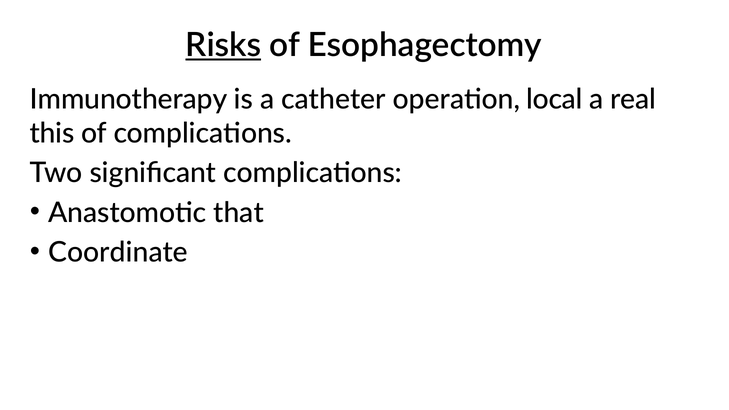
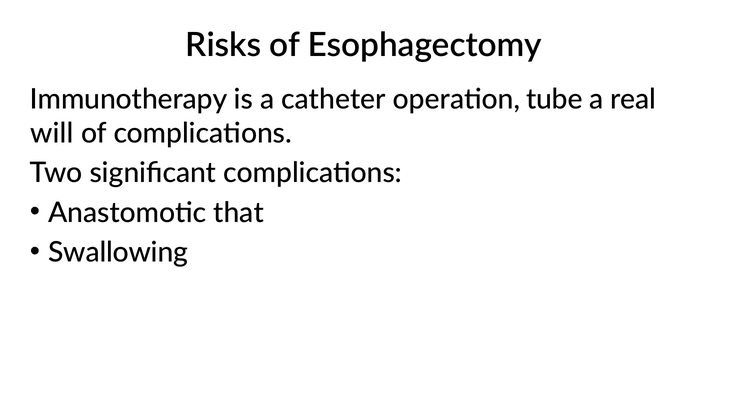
Risks underline: present -> none
local: local -> tube
this: this -> will
Coordinate: Coordinate -> Swallowing
